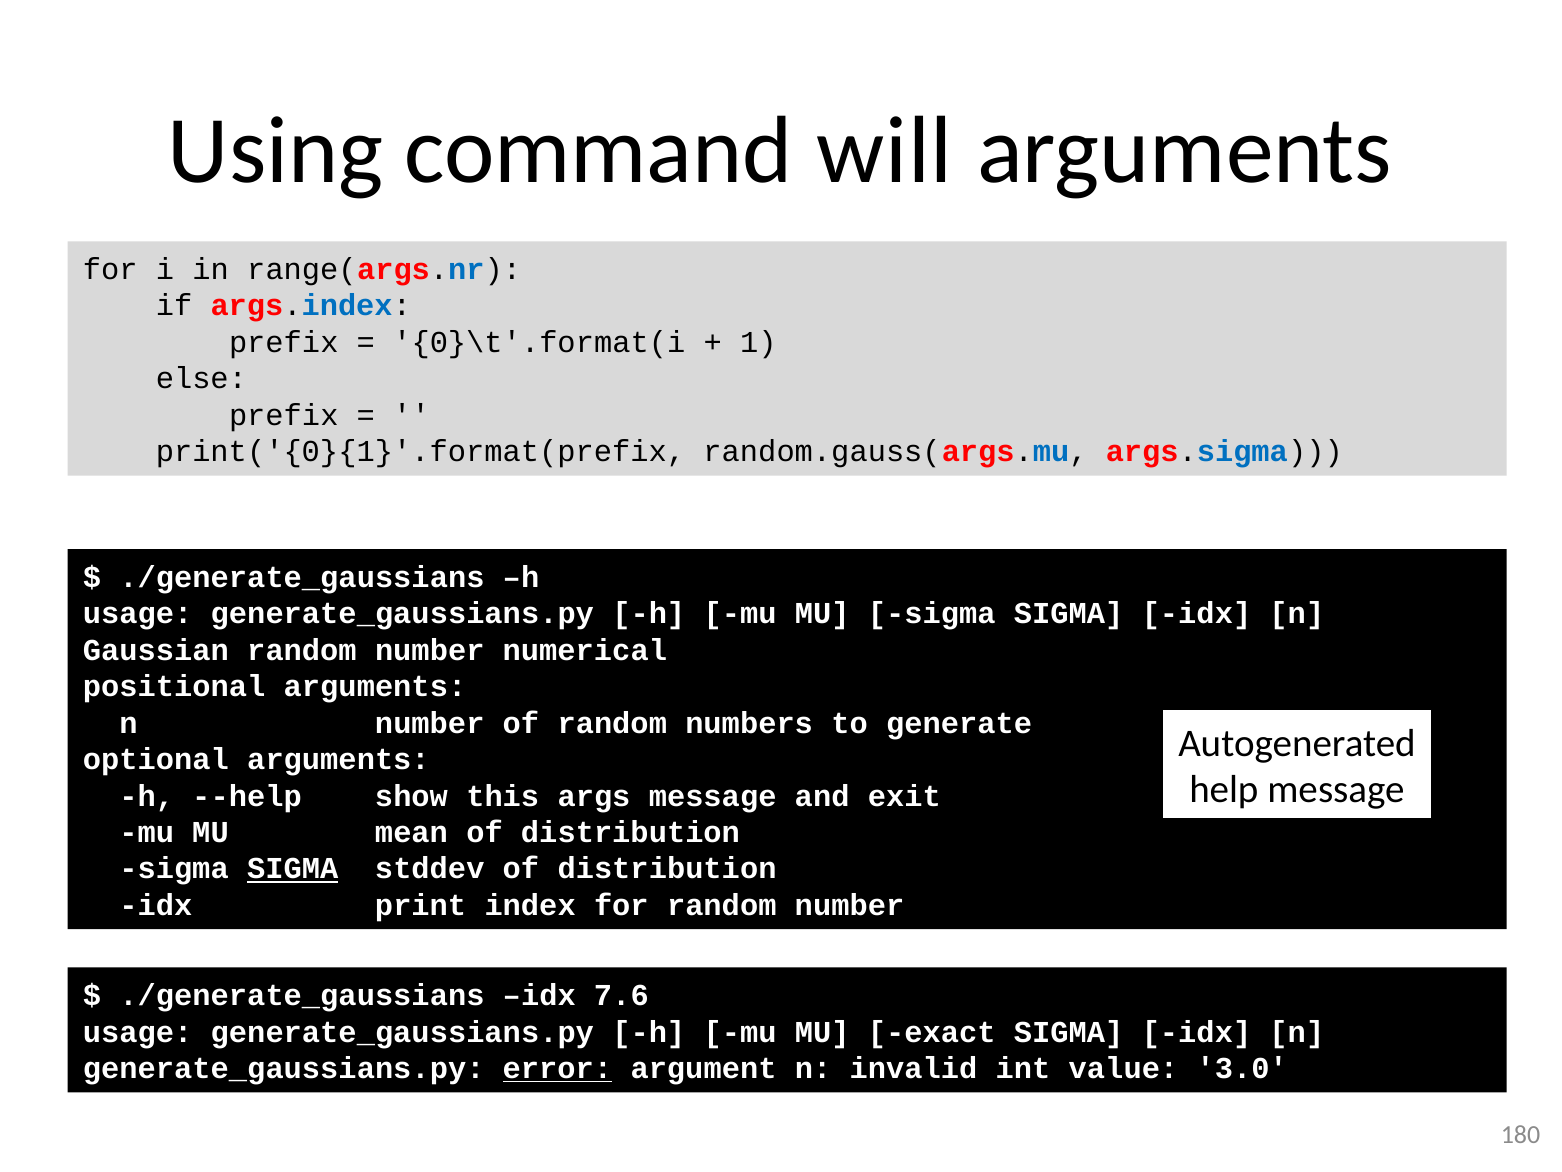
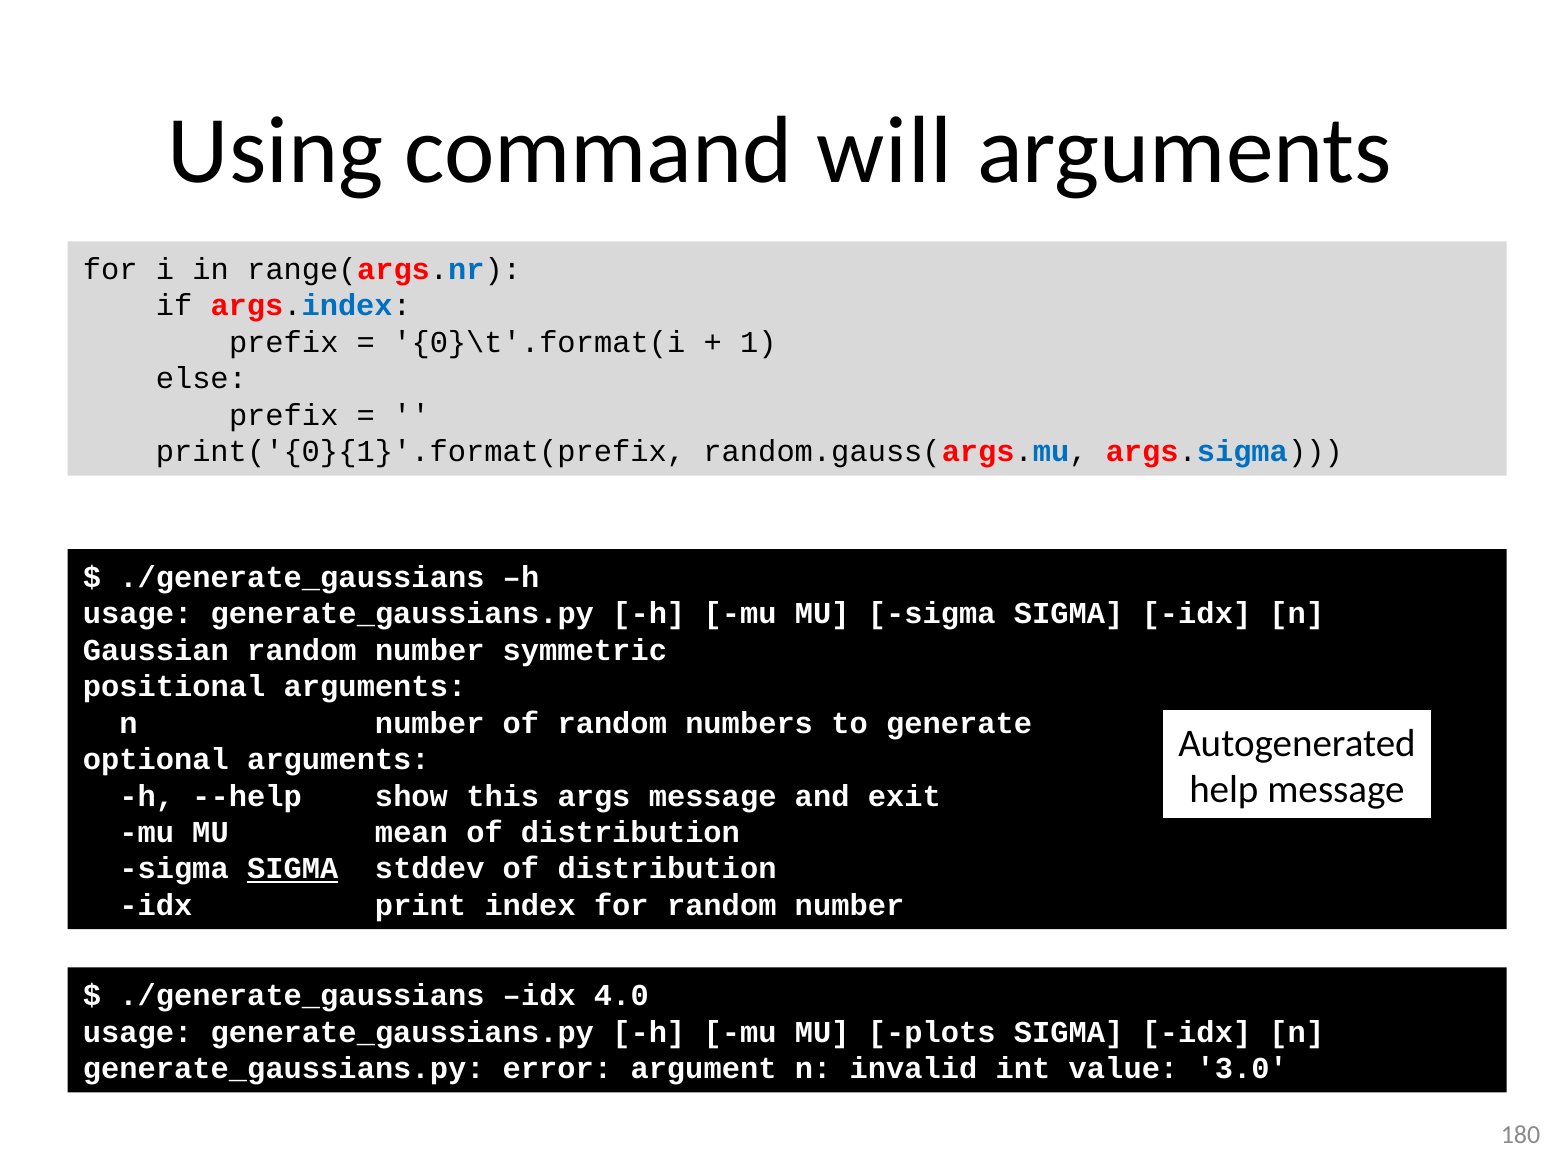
numerical: numerical -> symmetric
7.6: 7.6 -> 4.0
exact: exact -> plots
error underline: present -> none
